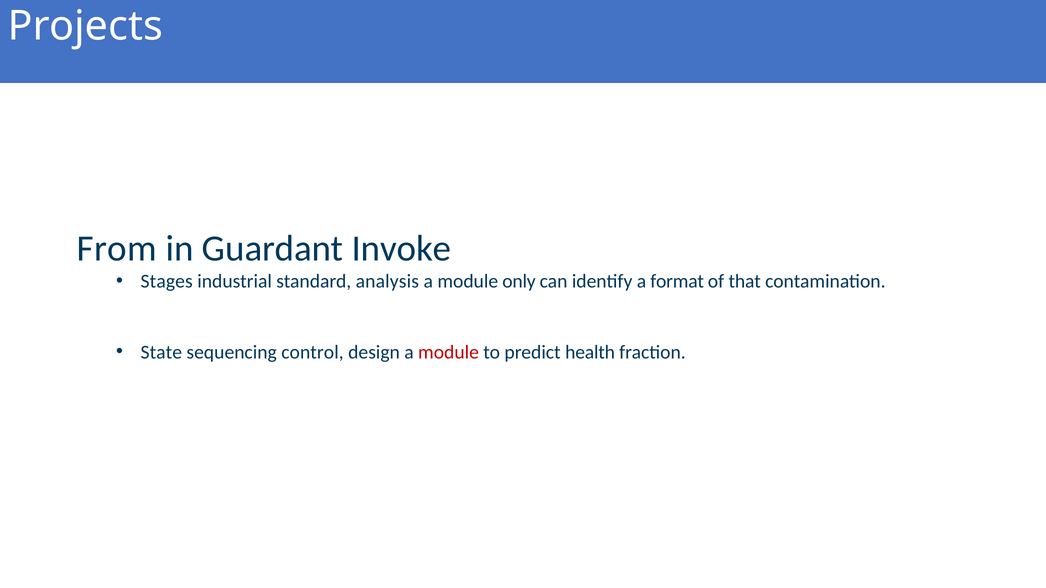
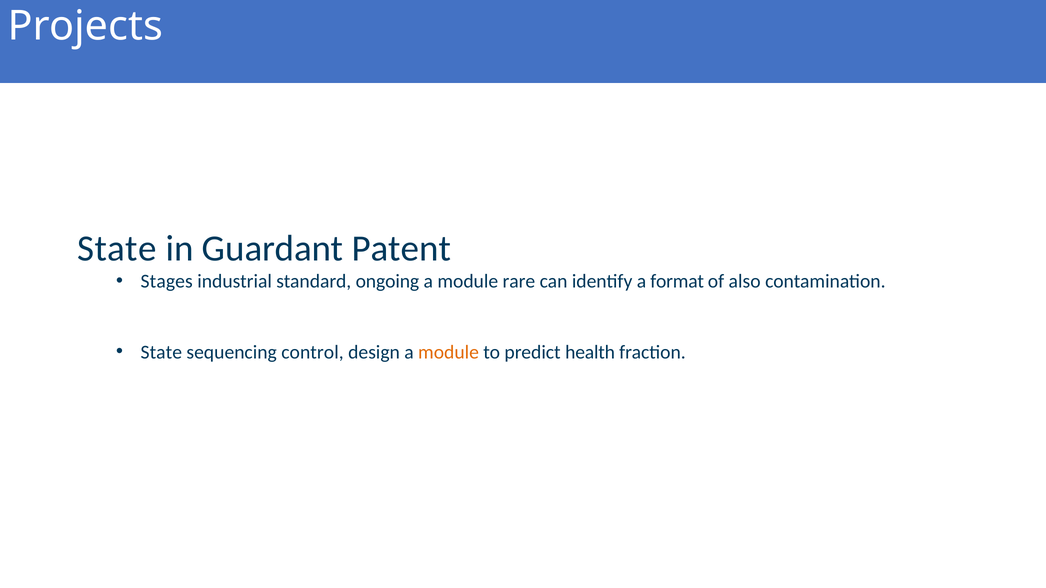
From at (117, 249): From -> State
Invoke: Invoke -> Patent
analysis: analysis -> ongoing
only: only -> rare
that: that -> also
module at (449, 352) colour: red -> orange
